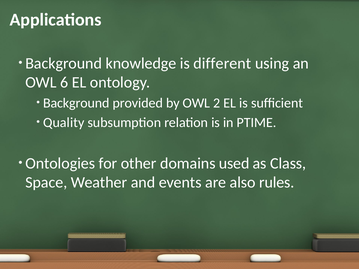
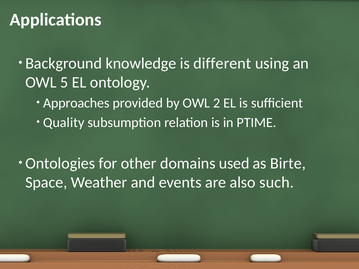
6: 6 -> 5
Background at (76, 103): Background -> Approaches
Class: Class -> Birte
rules: rules -> such
